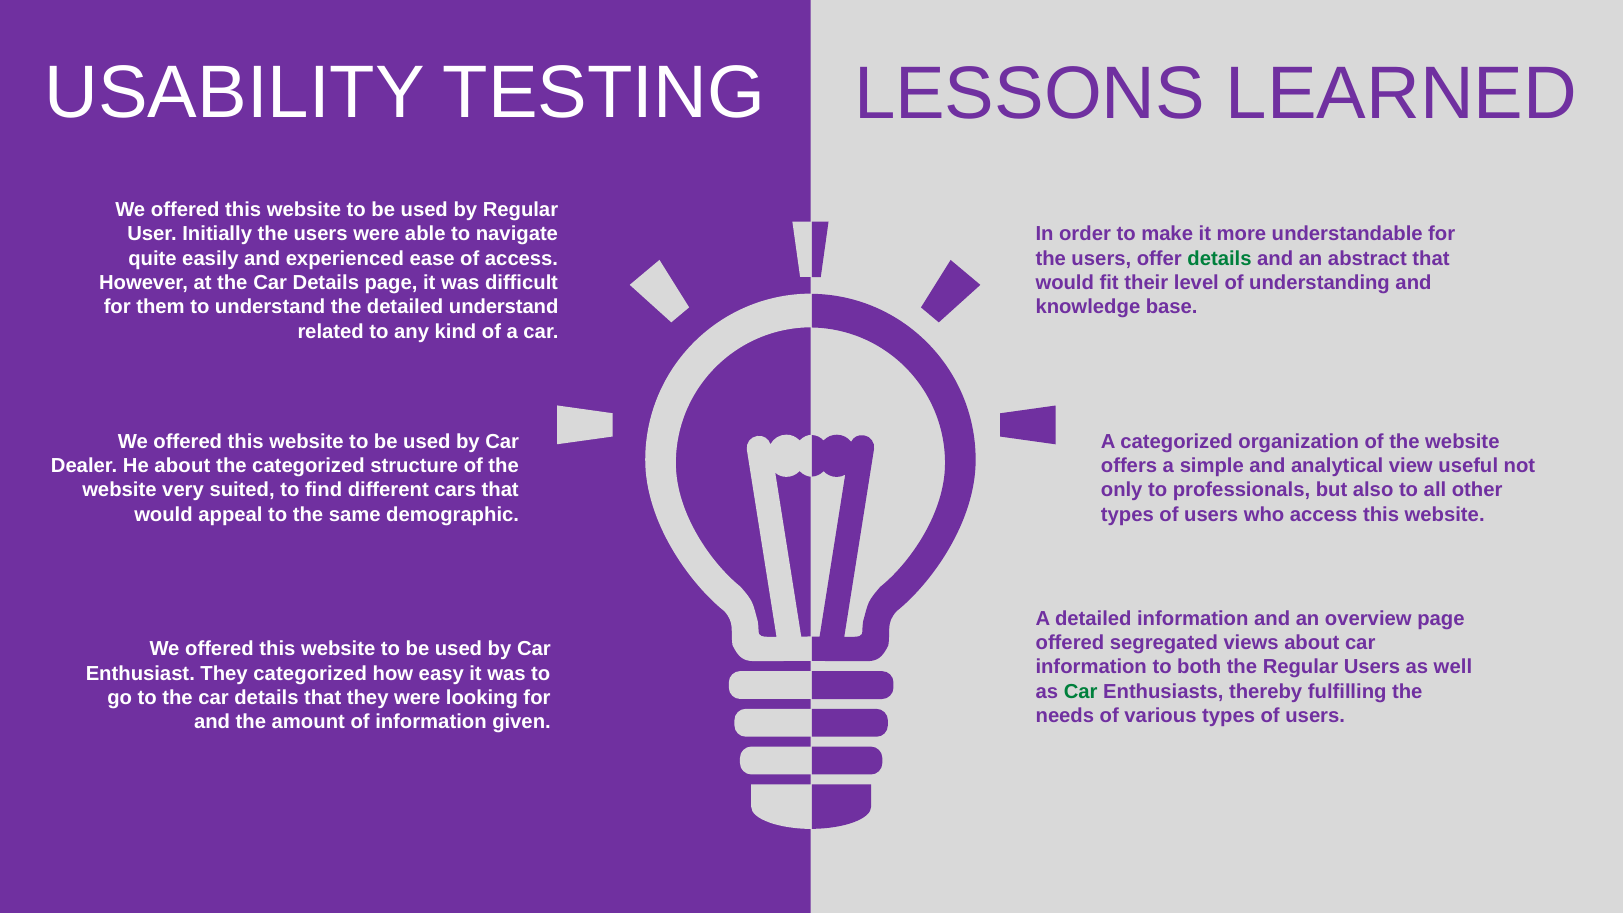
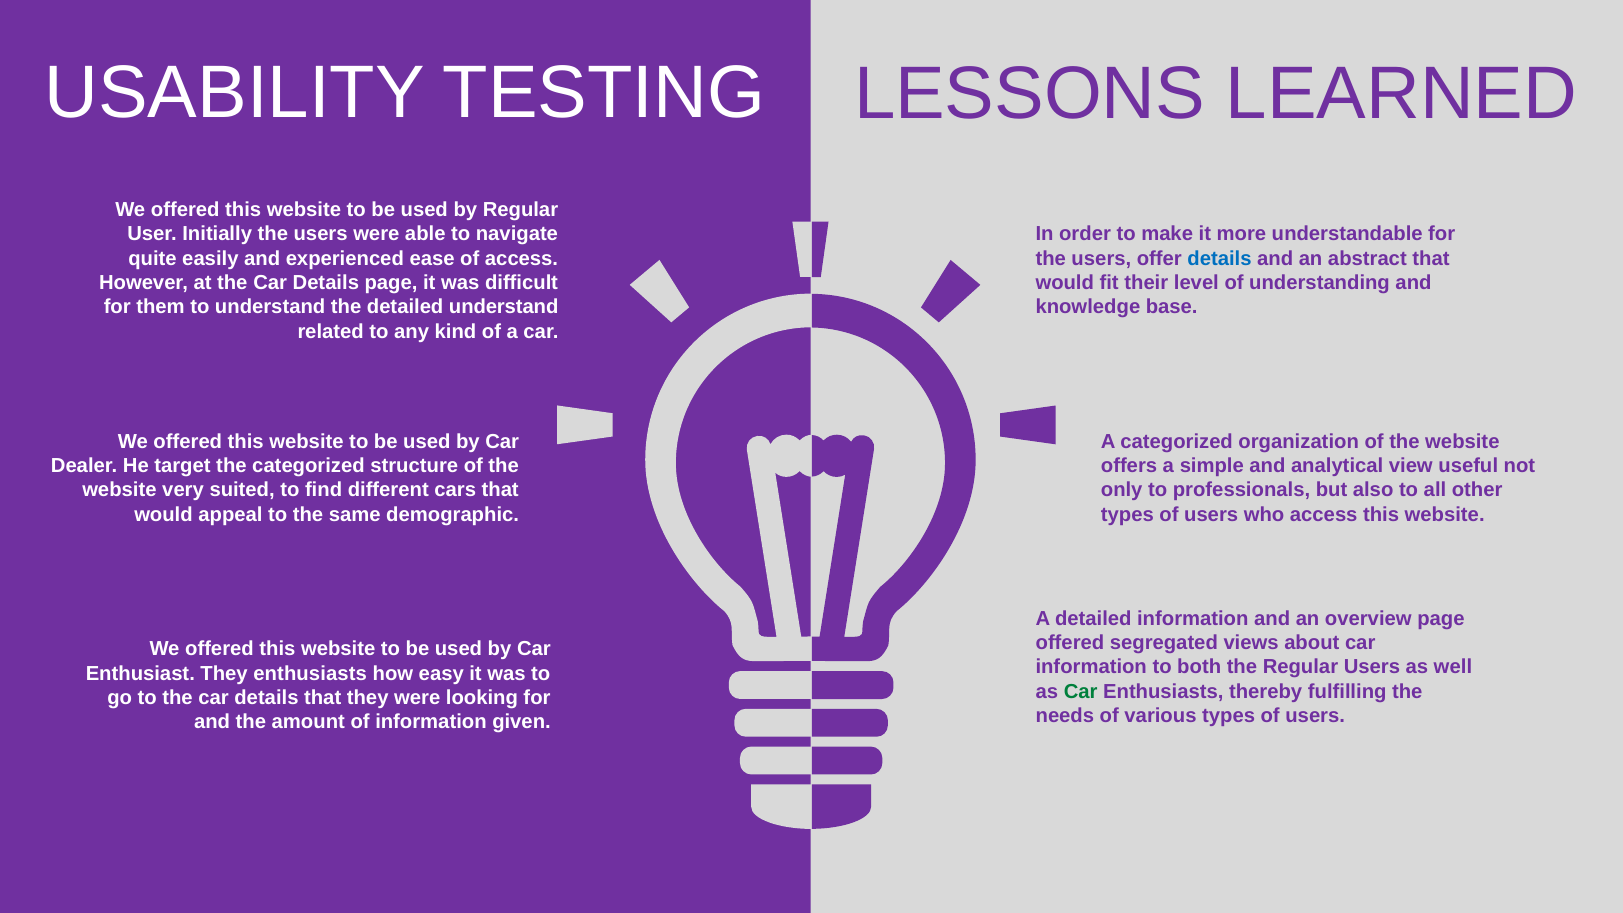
details at (1220, 258) colour: green -> blue
He about: about -> target
They categorized: categorized -> enthusiasts
